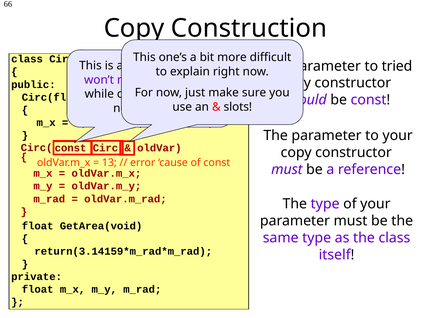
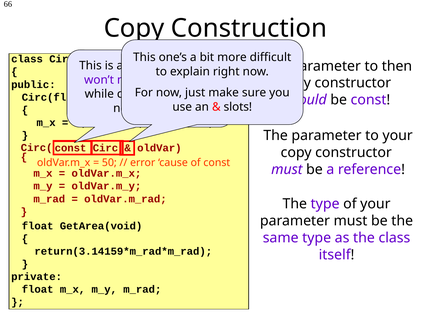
tried: tried -> then
13: 13 -> 50
